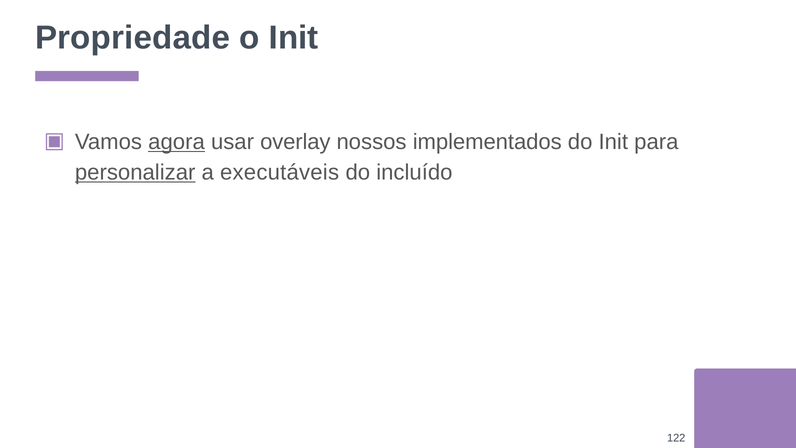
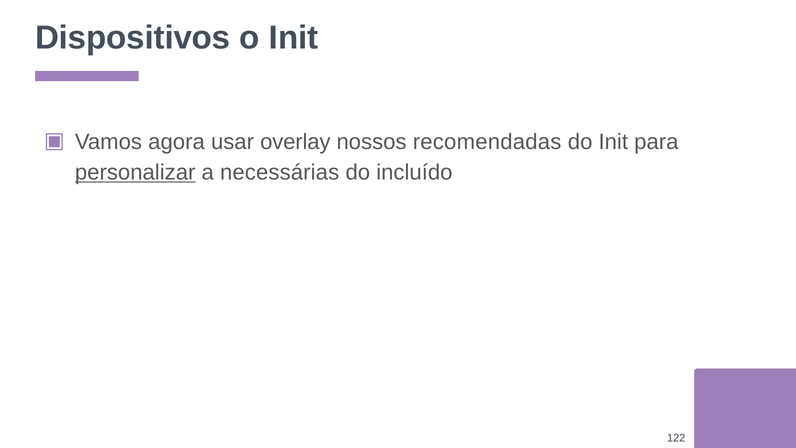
Propriedade: Propriedade -> Dispositivos
agora underline: present -> none
implementados: implementados -> recomendadas
executáveis: executáveis -> necessárias
